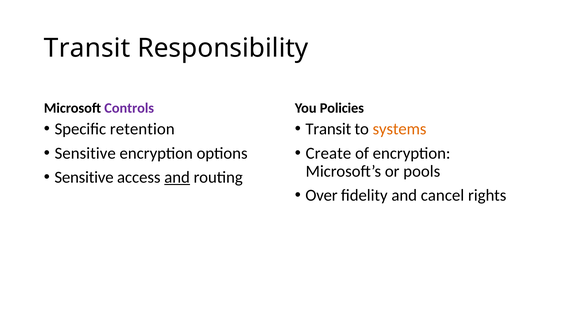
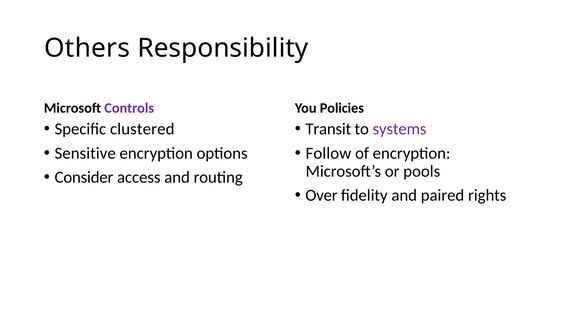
Transit at (87, 48): Transit -> Others
retention: retention -> clustered
systems colour: orange -> purple
Create: Create -> Follow
Sensitive at (84, 177): Sensitive -> Consider
and at (177, 177) underline: present -> none
cancel: cancel -> paired
